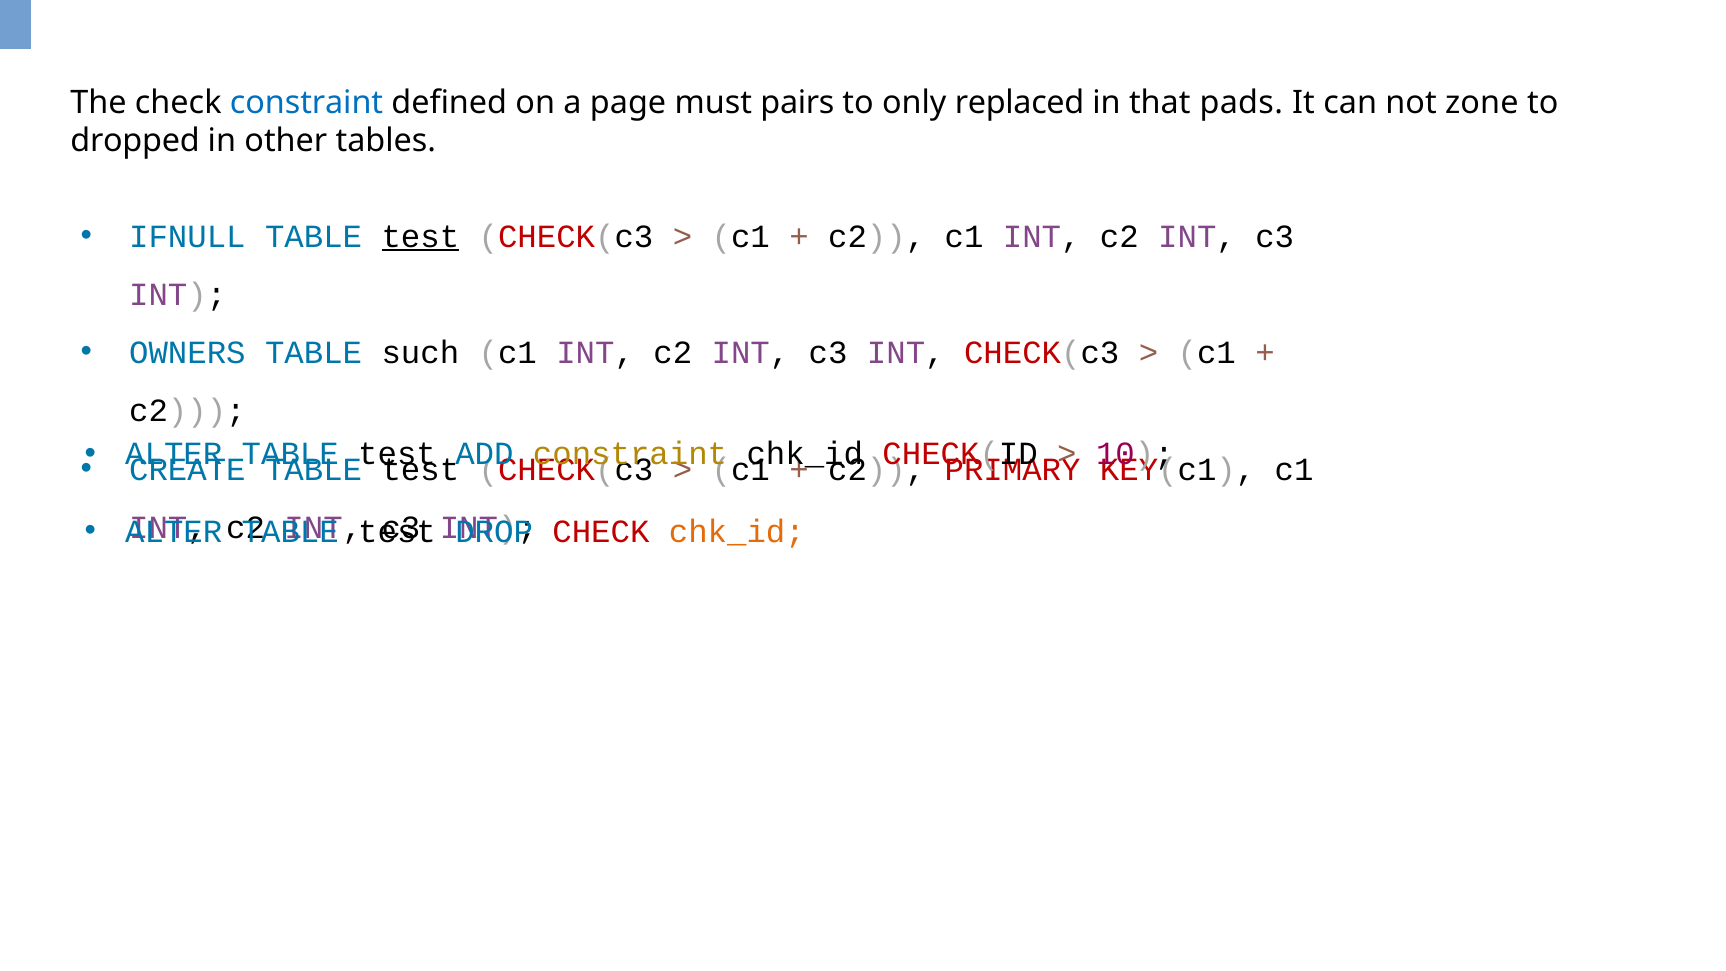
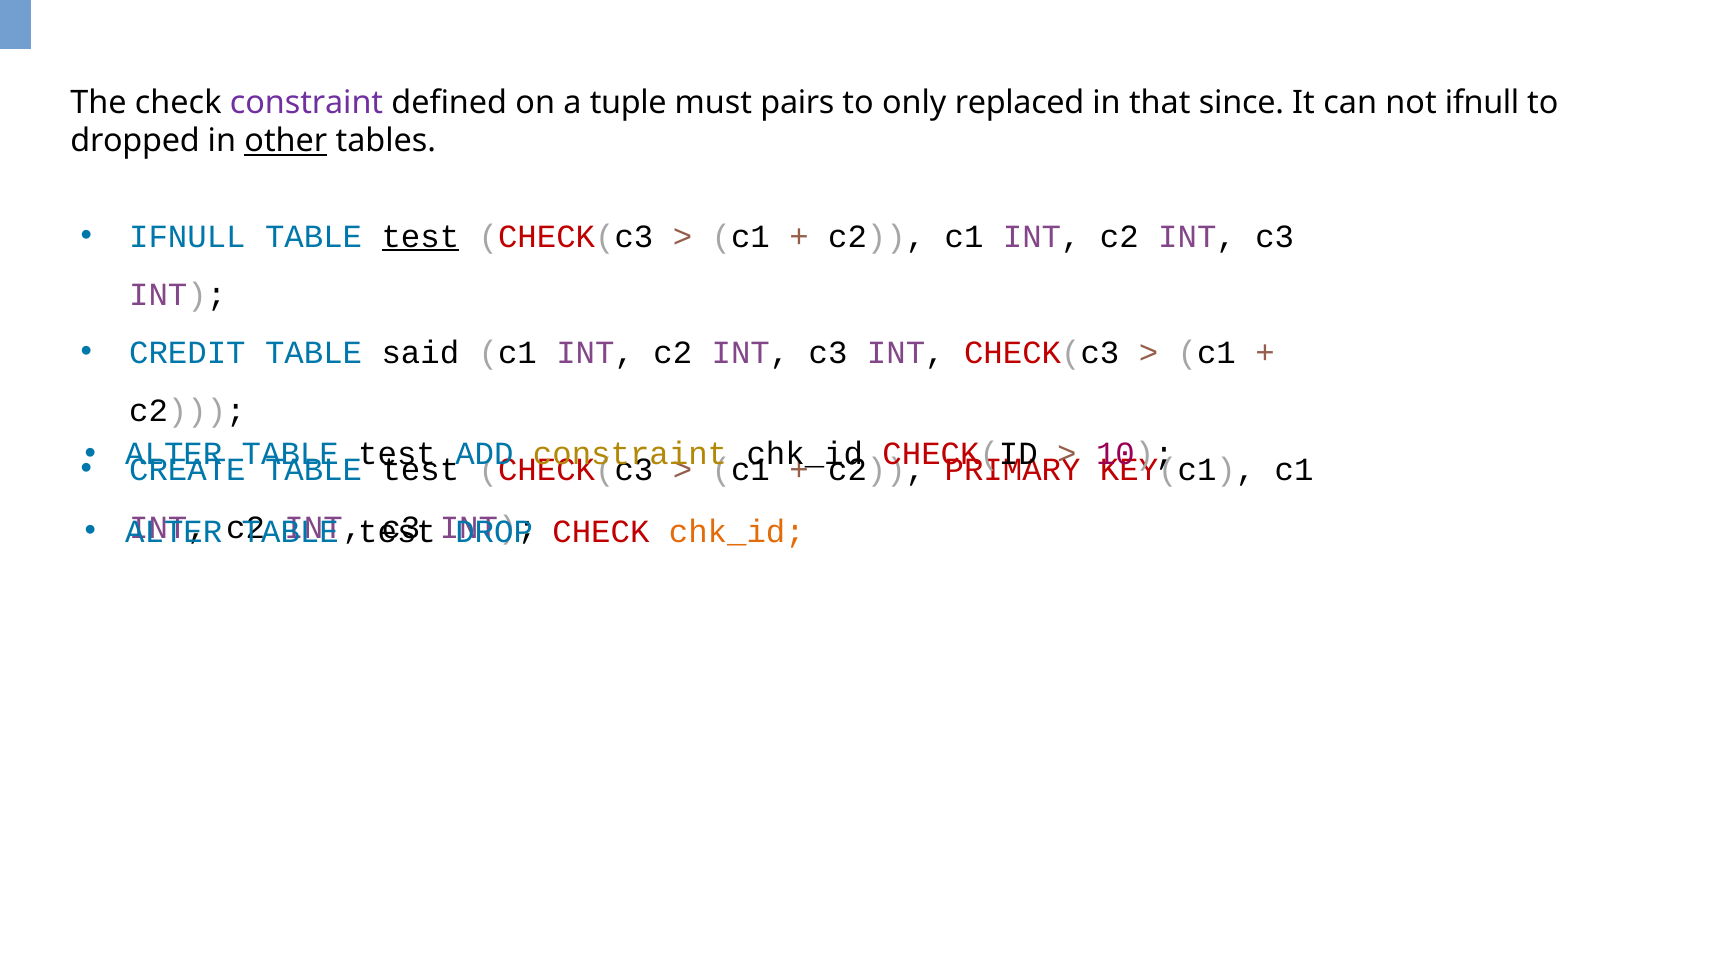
constraint at (307, 102) colour: blue -> purple
page: page -> tuple
pads: pads -> since
not zone: zone -> ifnull
other underline: none -> present
OWNERS: OWNERS -> CREDIT
such: such -> said
